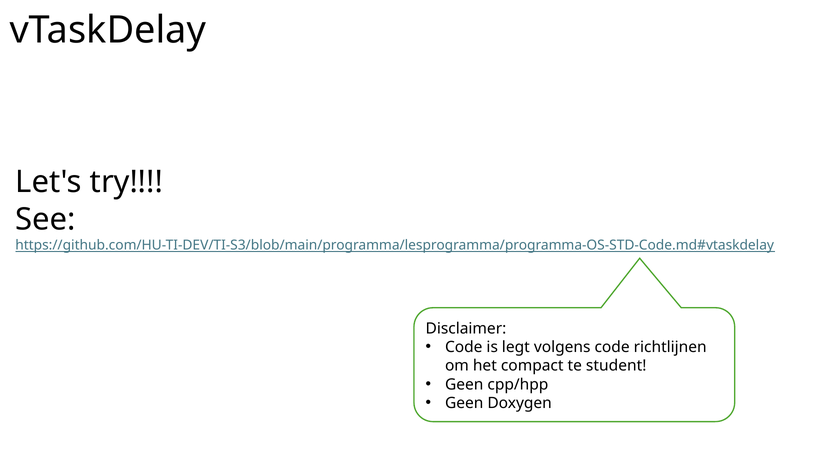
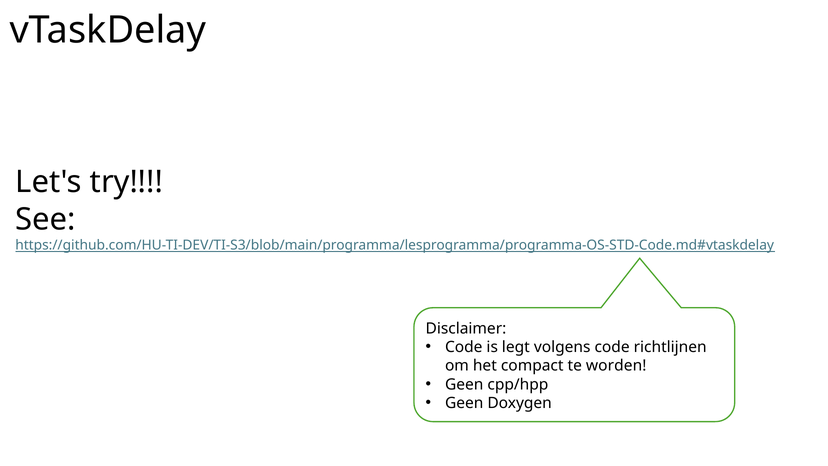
student: student -> worden
